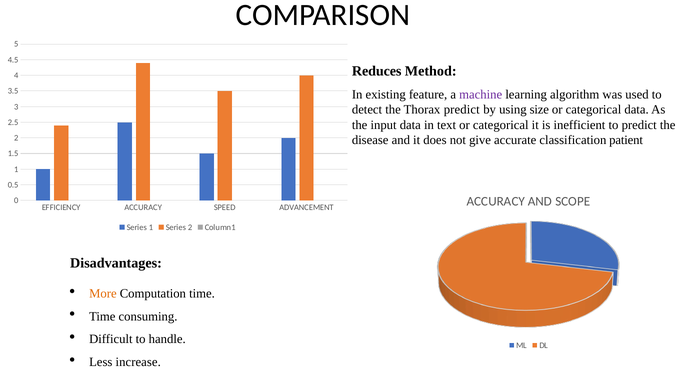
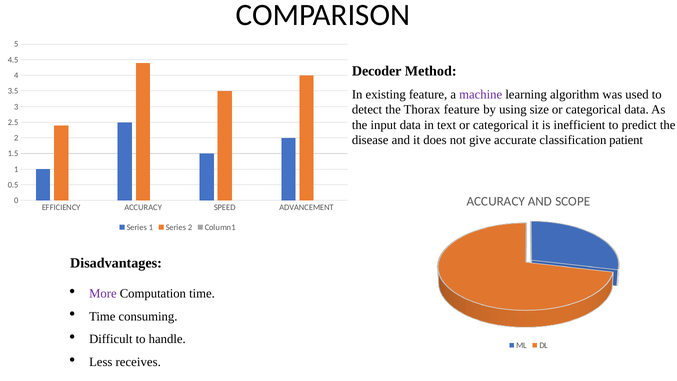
Reduces: Reduces -> Decoder
Thorax predict: predict -> feature
More colour: orange -> purple
increase: increase -> receives
